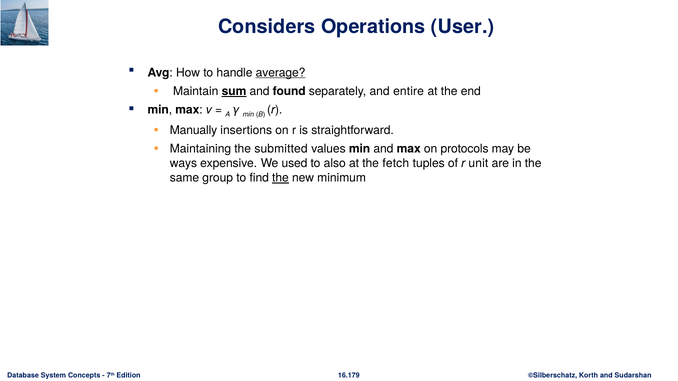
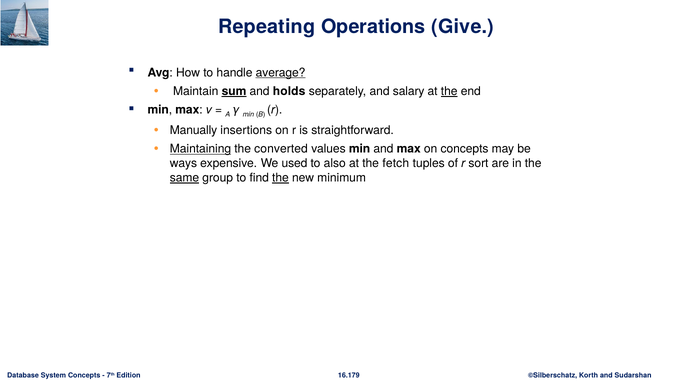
Considers: Considers -> Repeating
User: User -> Give
found: found -> holds
entire: entire -> salary
the at (449, 91) underline: none -> present
Maintaining underline: none -> present
submitted: submitted -> converted
on protocols: protocols -> concepts
unit: unit -> sort
same underline: none -> present
